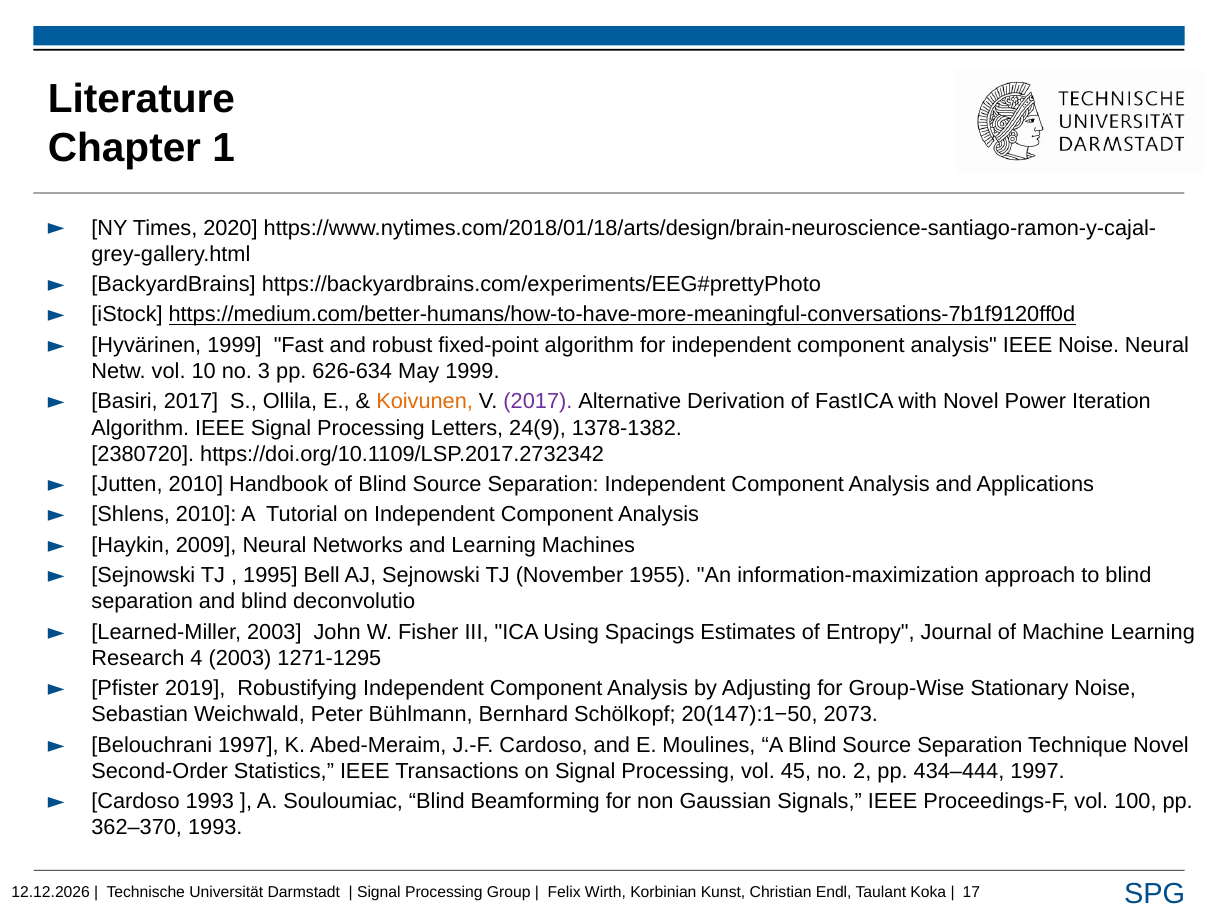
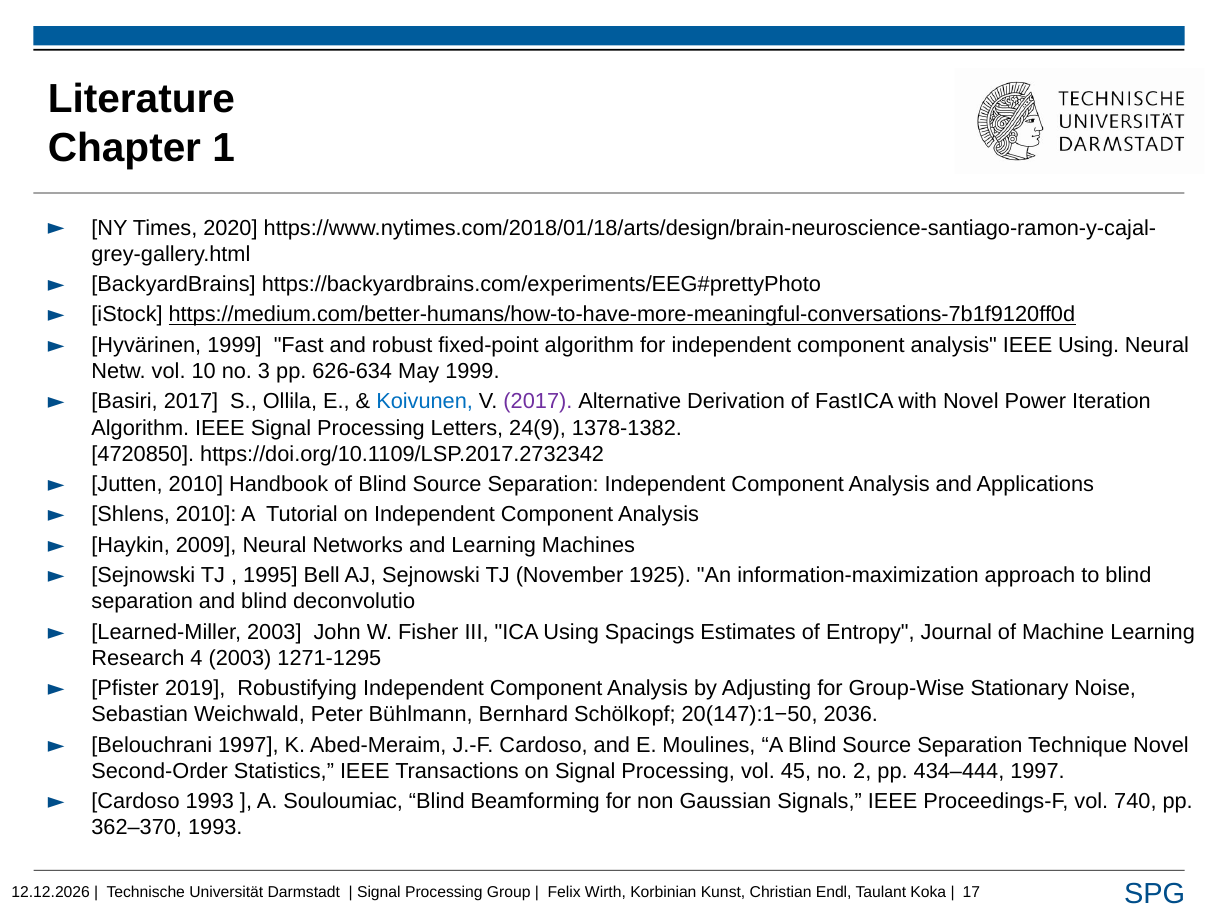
IEEE Noise: Noise -> Using
Koivunen colour: orange -> blue
2380720: 2380720 -> 4720850
1955: 1955 -> 1925
2073: 2073 -> 2036
100: 100 -> 740
